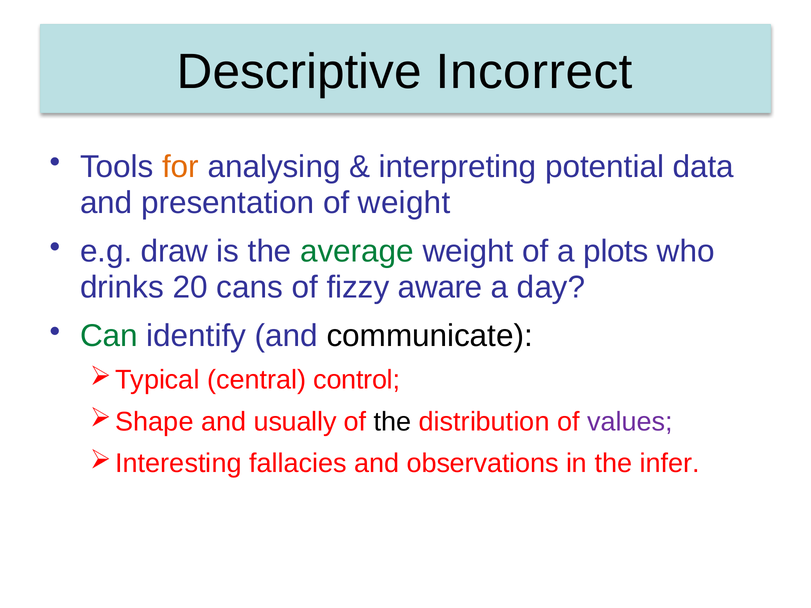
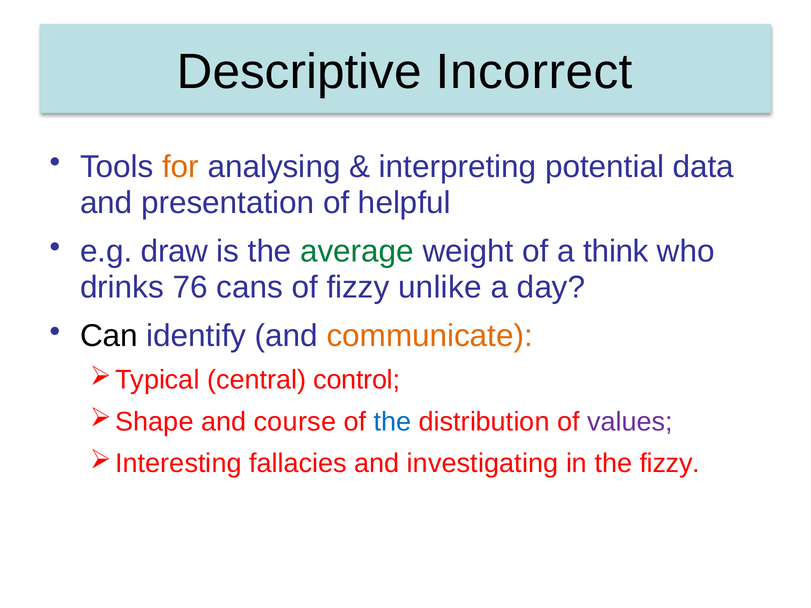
of weight: weight -> helpful
plots: plots -> think
20: 20 -> 76
aware: aware -> unlike
Can colour: green -> black
communicate colour: black -> orange
usually: usually -> course
the at (393, 422) colour: black -> blue
observations: observations -> investigating
the infer: infer -> fizzy
